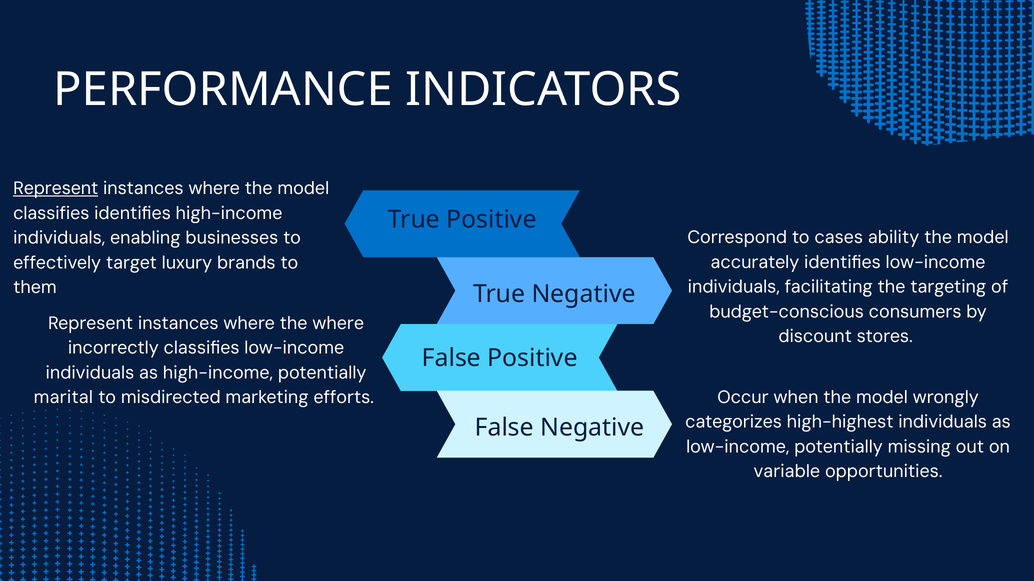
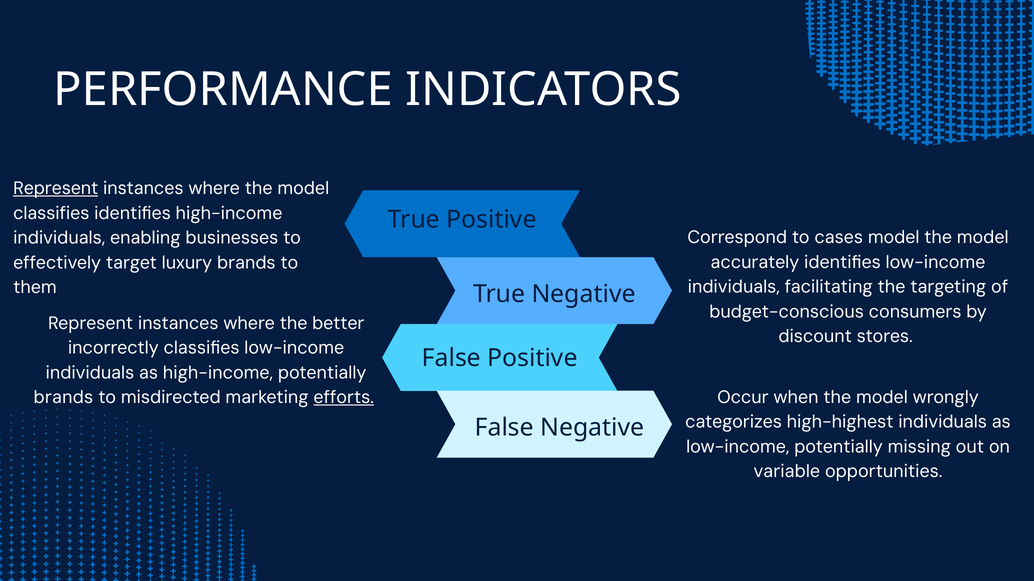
cases ability: ability -> model
the where: where -> better
marital at (63, 398): marital -> brands
efforts underline: none -> present
